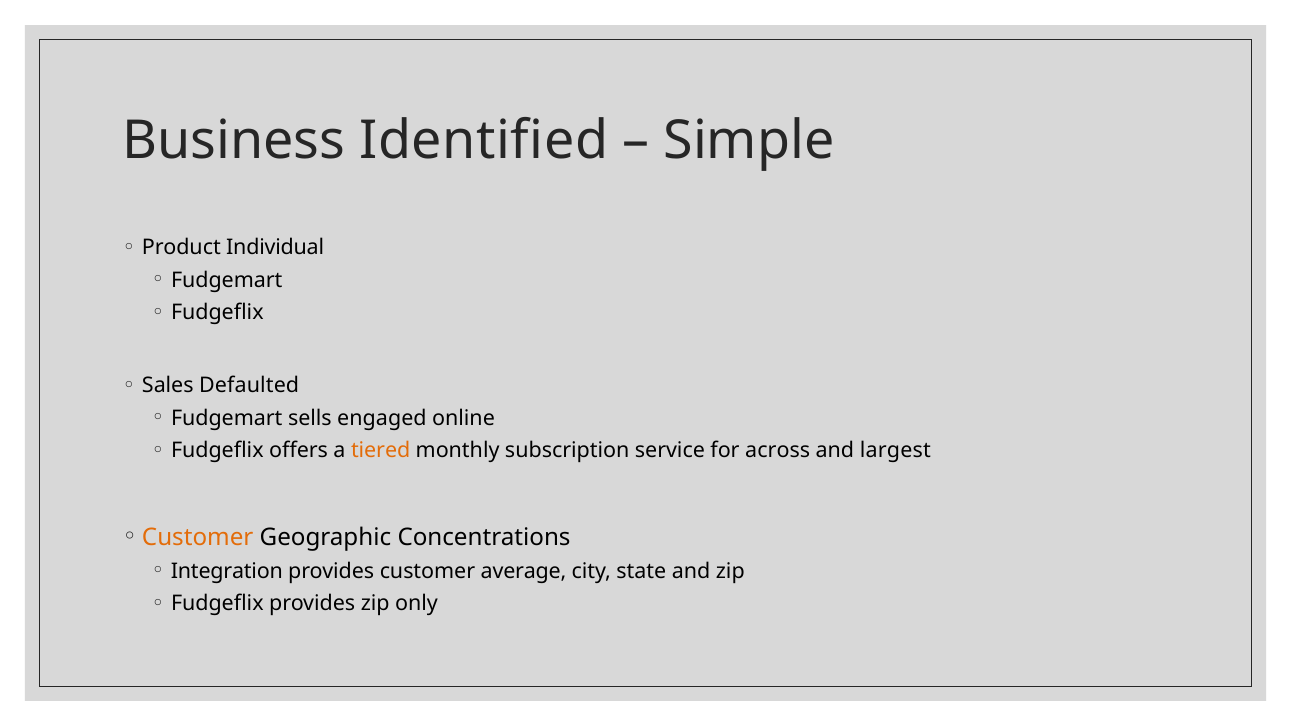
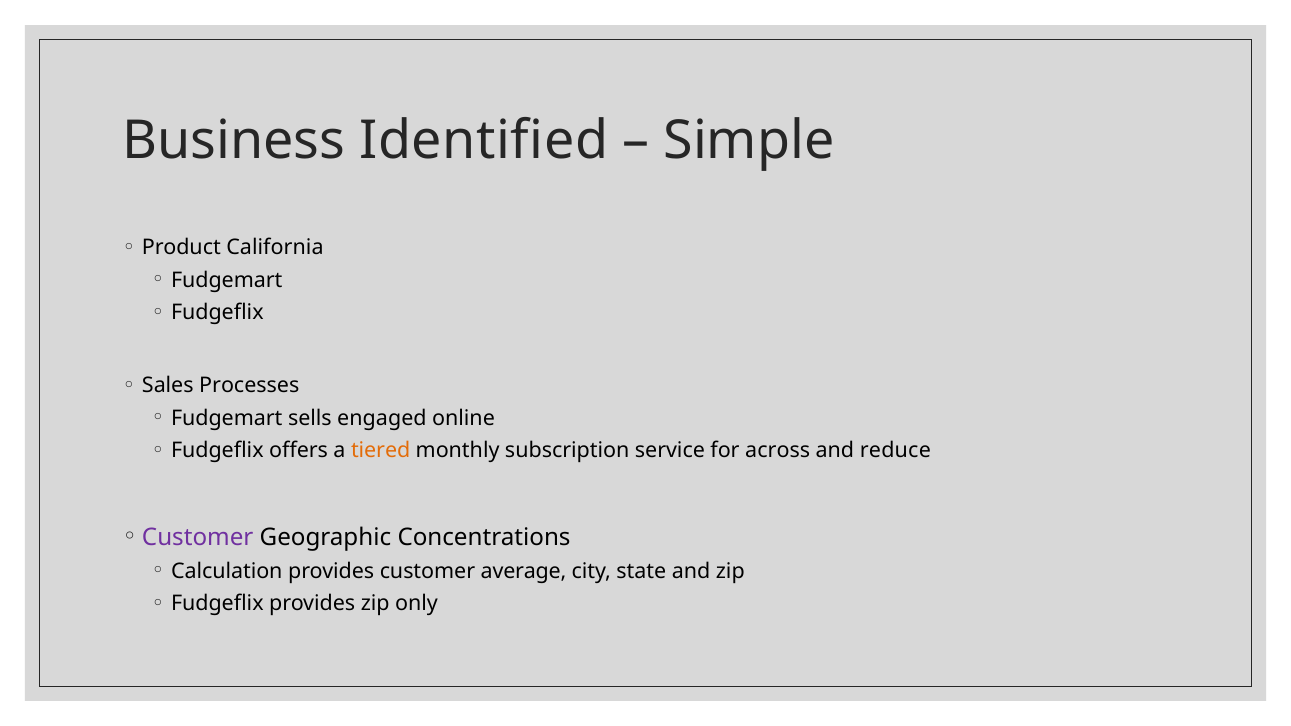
Individual: Individual -> California
Defaulted: Defaulted -> Processes
largest: largest -> reduce
Customer at (198, 537) colour: orange -> purple
Integration: Integration -> Calculation
